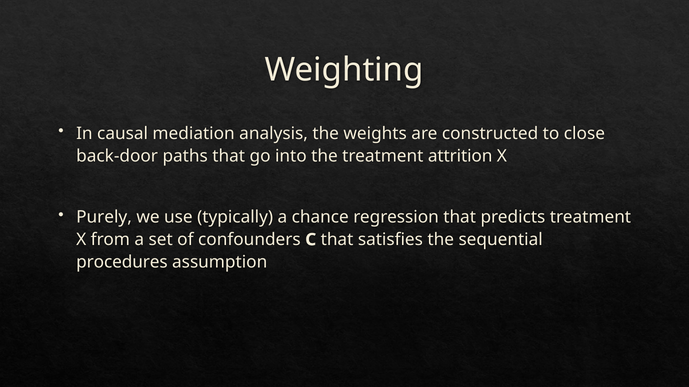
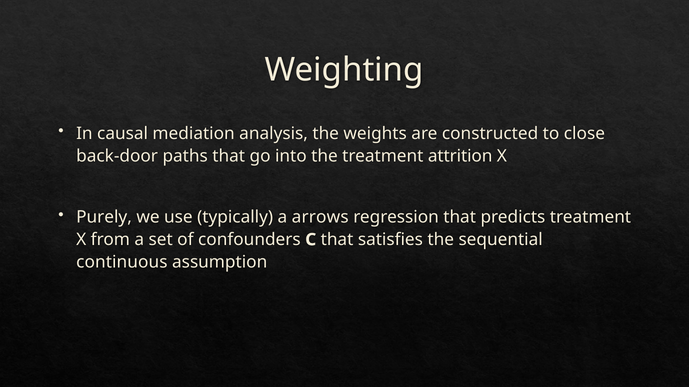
chance: chance -> arrows
procedures: procedures -> continuous
